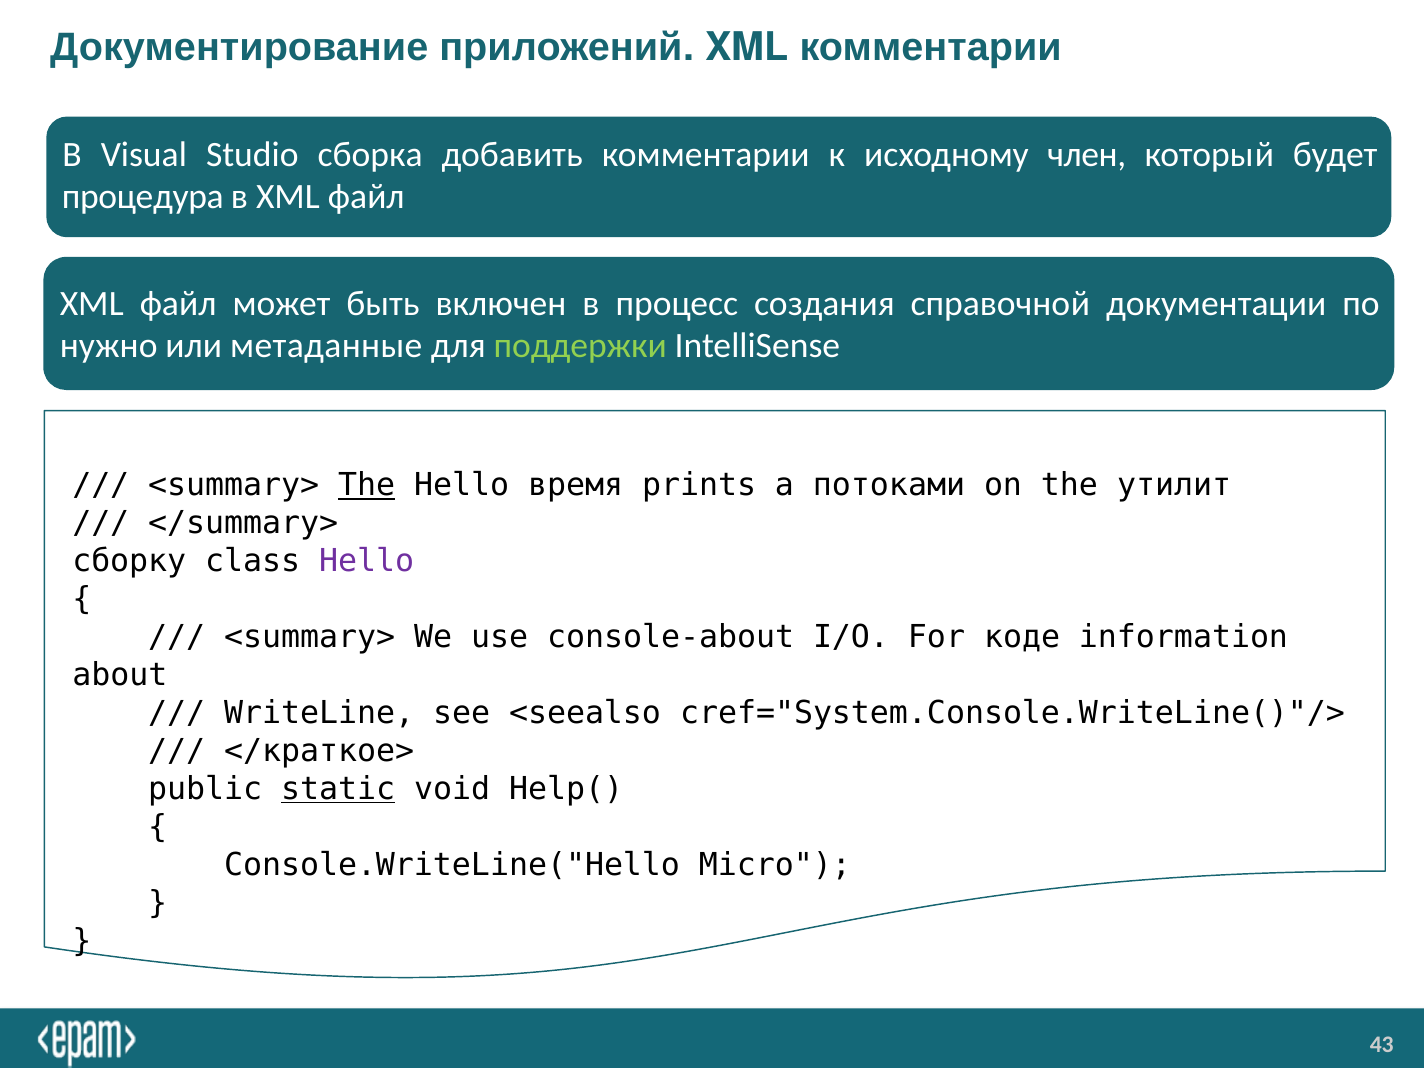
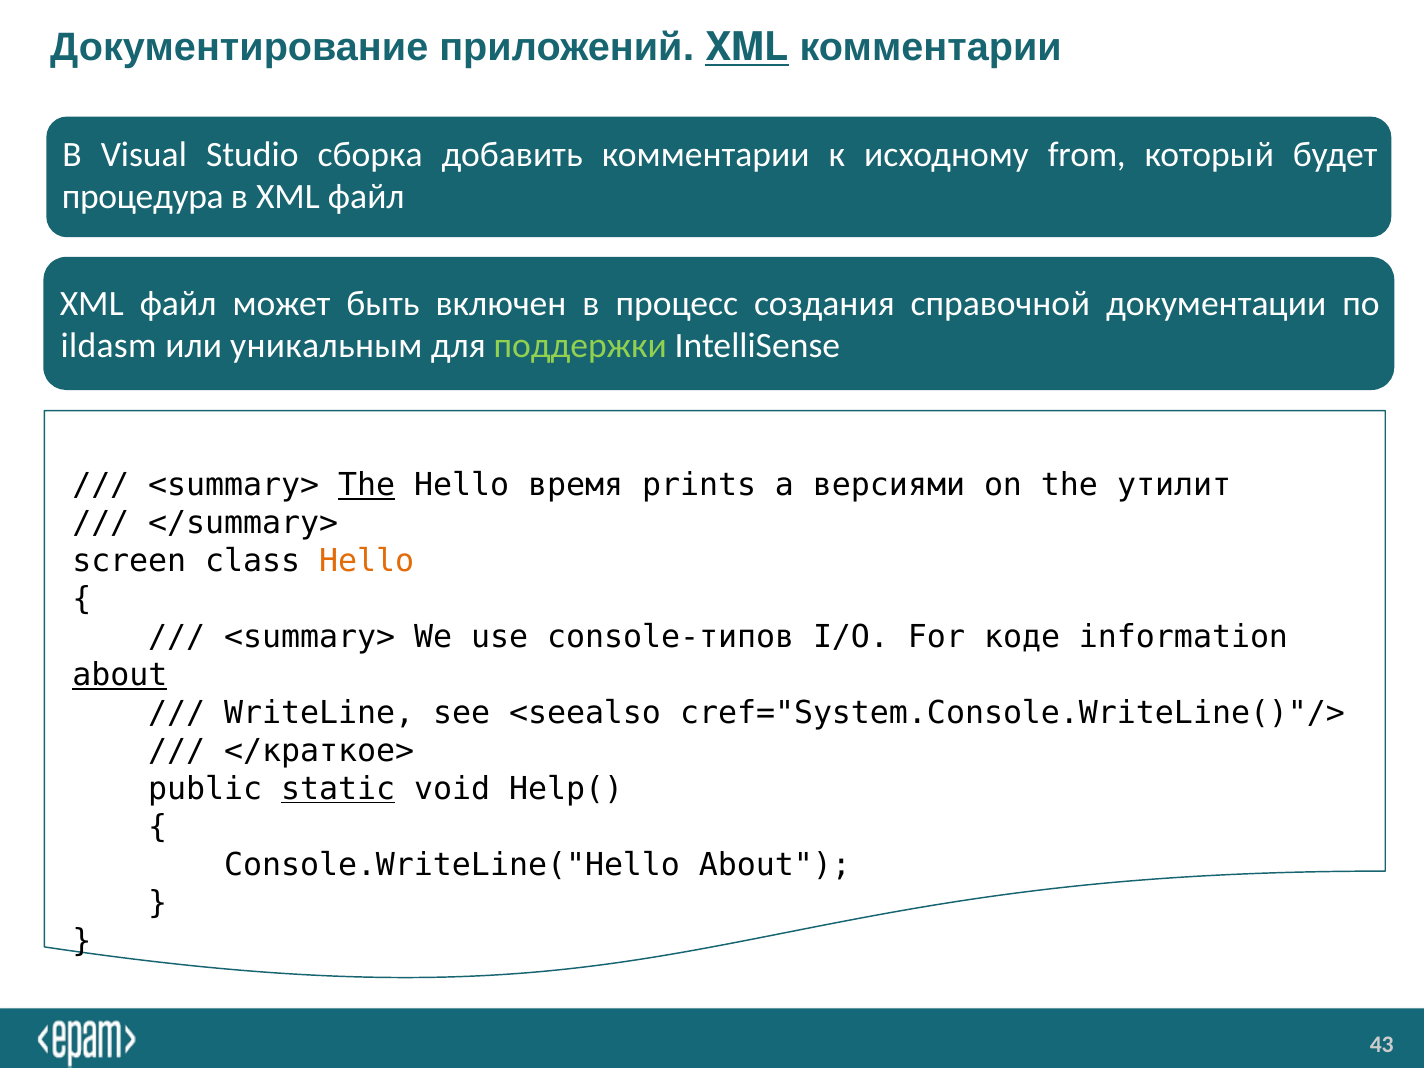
XML at (747, 48) underline: none -> present
член: член -> from
нужно: нужно -> ildasm
метаданные: метаданные -> уникальным
потоками: потоками -> версиями
сборку: сборку -> screen
Hello at (367, 561) colour: purple -> orange
console-about: console-about -> console-типов
about at (120, 675) underline: none -> present
Console.WriteLine("Hello Micro: Micro -> About
